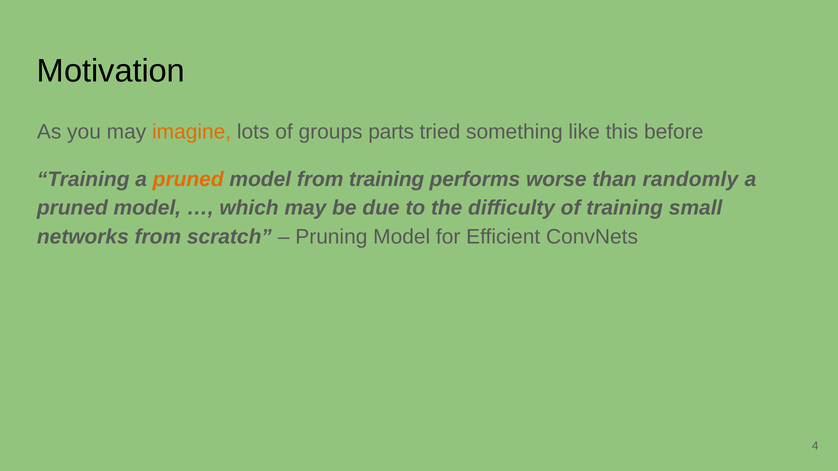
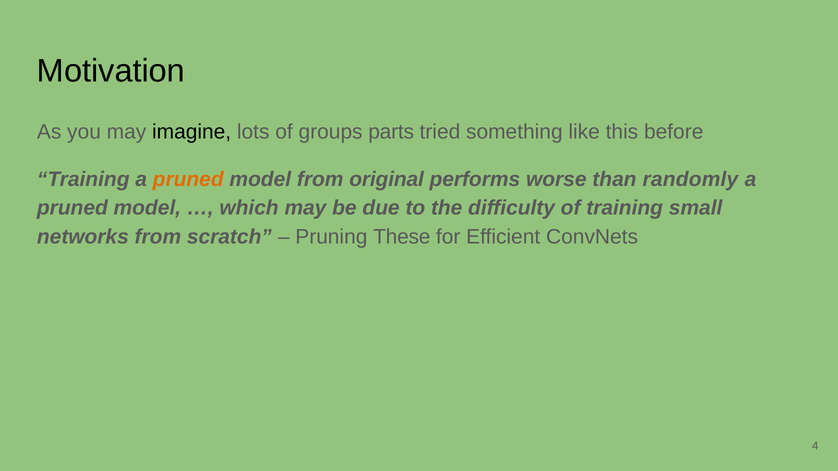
imagine colour: orange -> black
from training: training -> original
Pruning Model: Model -> These
